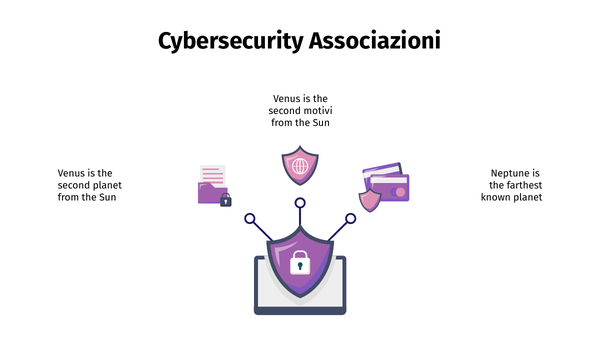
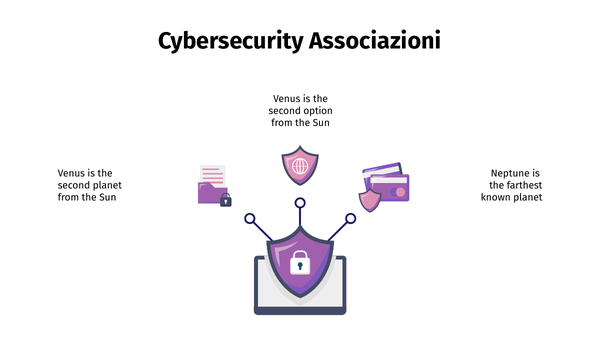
motivi: motivi -> option
